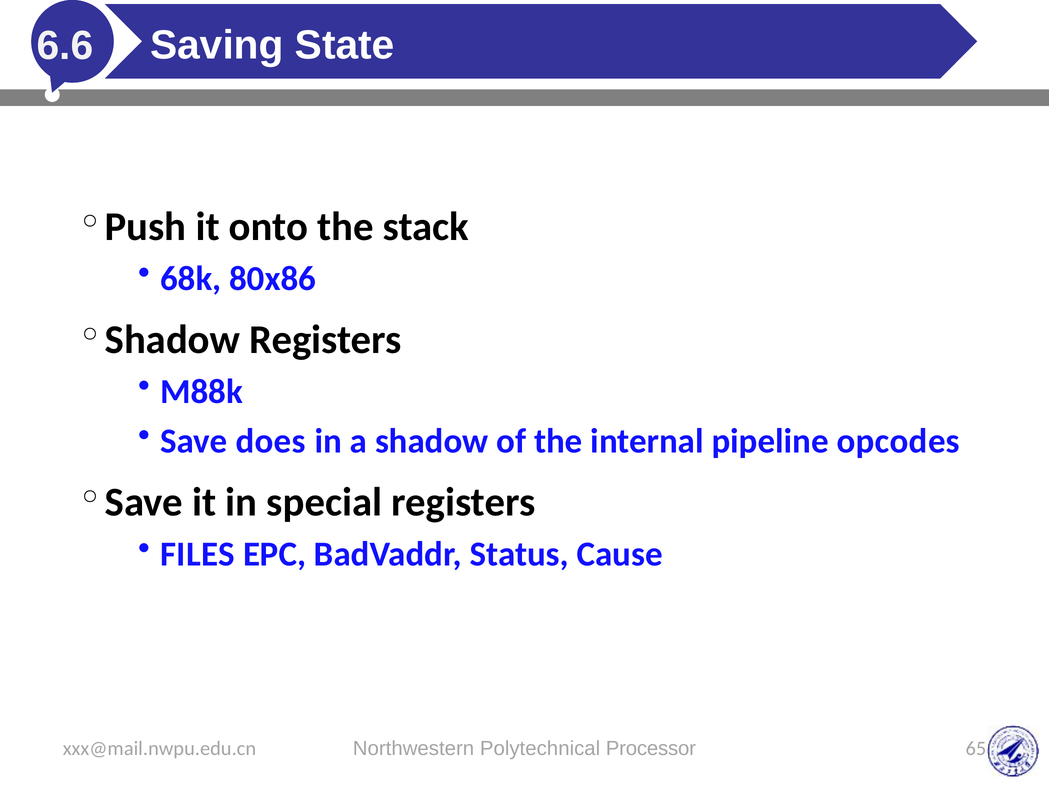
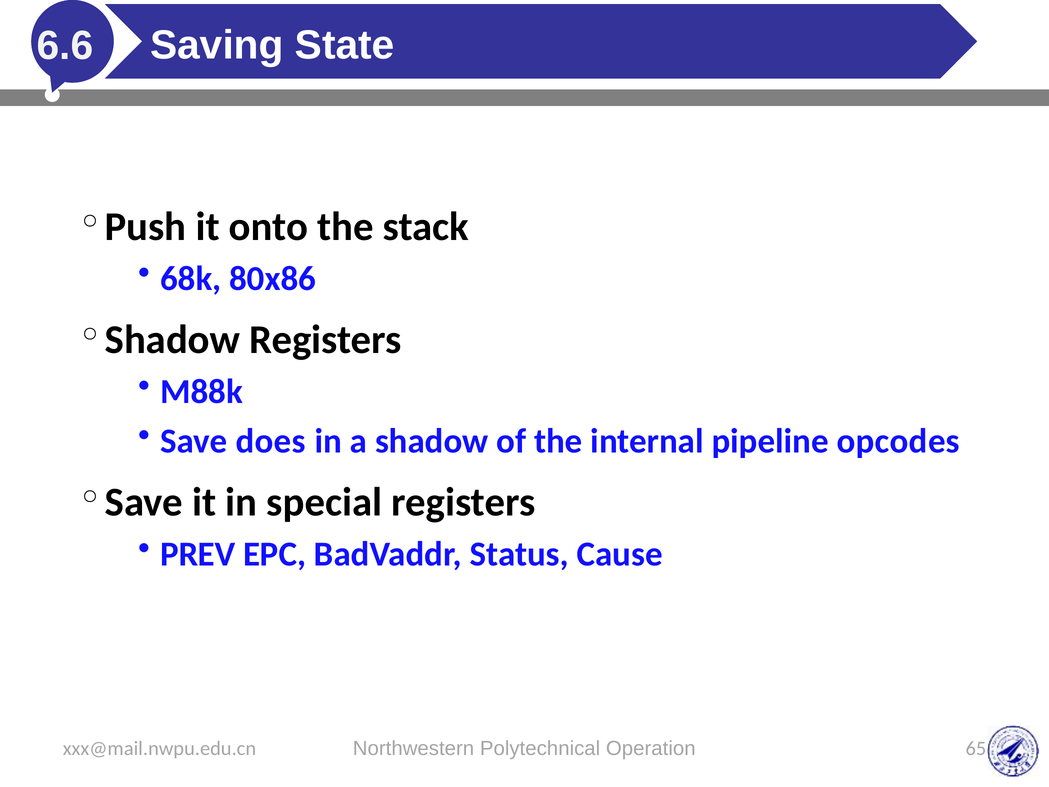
FILES: FILES -> PREV
Processor: Processor -> Operation
